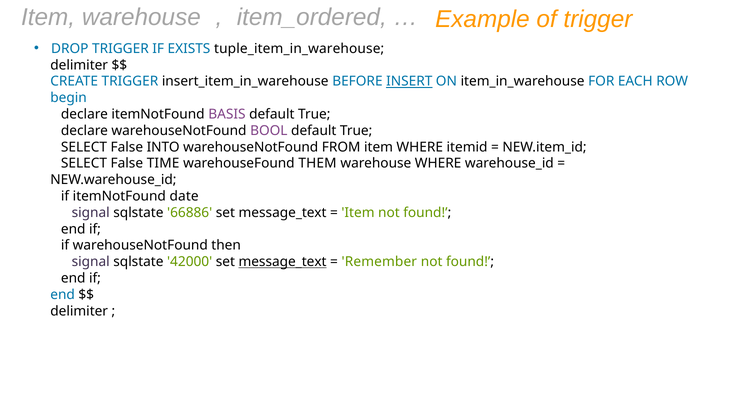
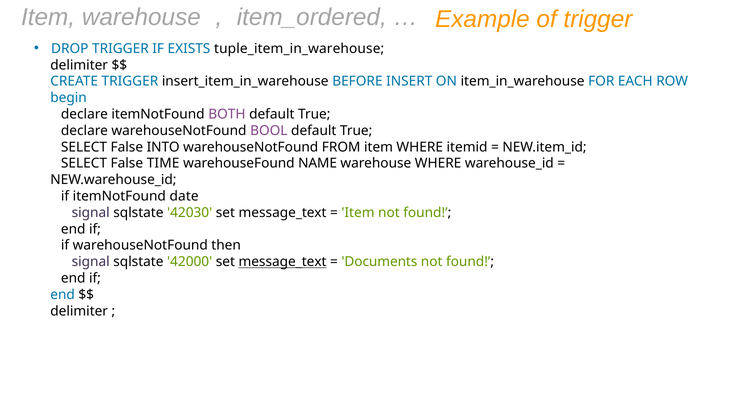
INSERT underline: present -> none
BASIS: BASIS -> BOTH
THEM: THEM -> NAME
66886: 66886 -> 42030
Remember: Remember -> Documents
